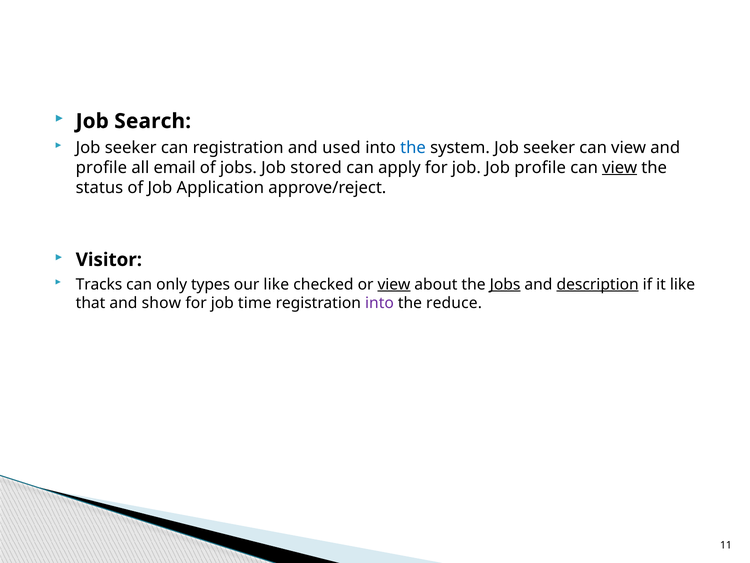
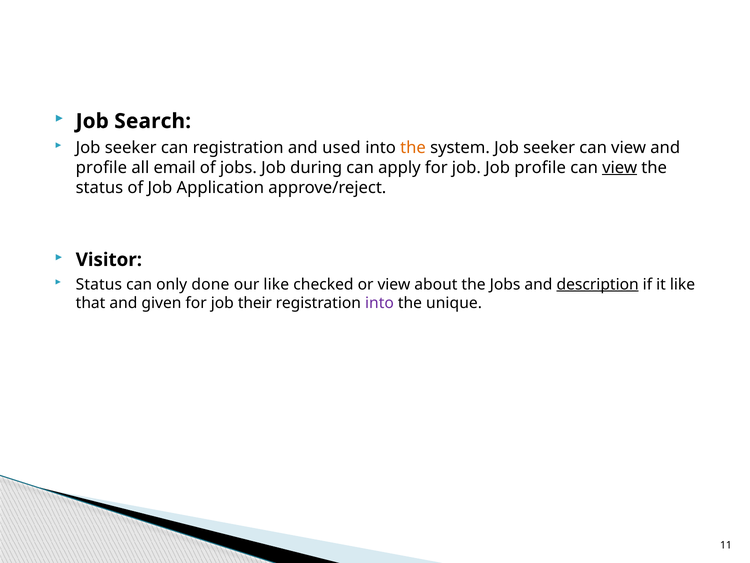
the at (413, 147) colour: blue -> orange
stored: stored -> during
Tracks at (99, 284): Tracks -> Status
types: types -> done
view at (394, 284) underline: present -> none
Jobs at (505, 284) underline: present -> none
show: show -> given
time: time -> their
reduce: reduce -> unique
